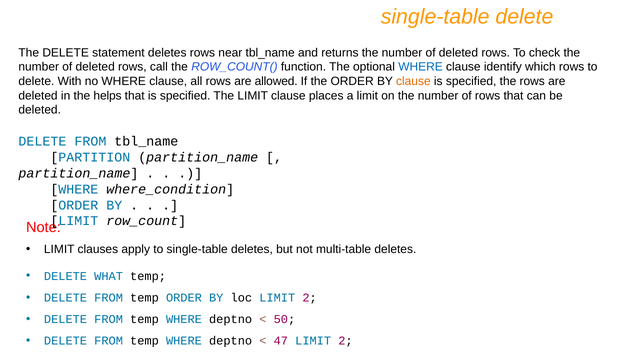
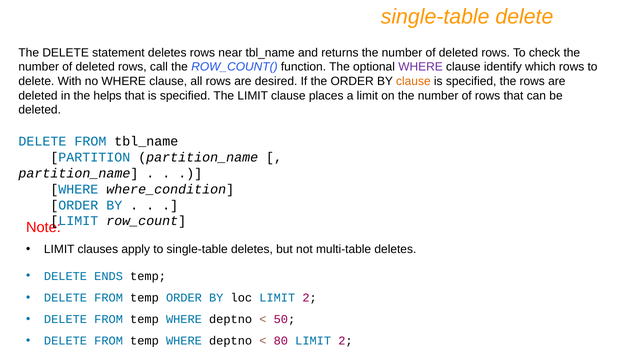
WHERE at (421, 67) colour: blue -> purple
allowed: allowed -> desired
WHAT: WHAT -> ENDS
47: 47 -> 80
